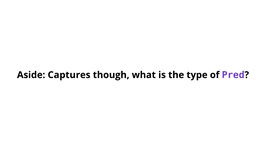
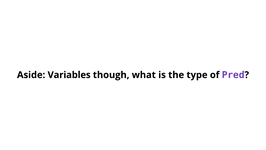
Captures: Captures -> Variables
